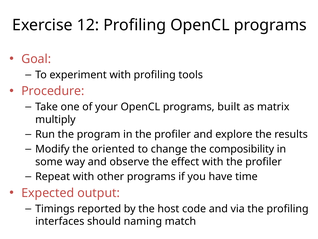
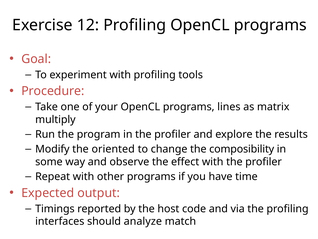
built: built -> lines
naming: naming -> analyze
